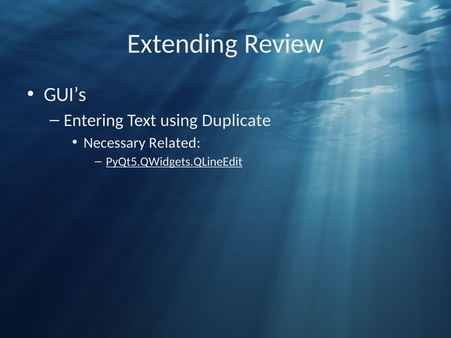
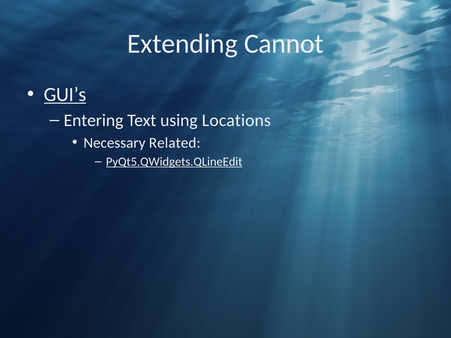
Review: Review -> Cannot
GUI’s underline: none -> present
Duplicate: Duplicate -> Locations
